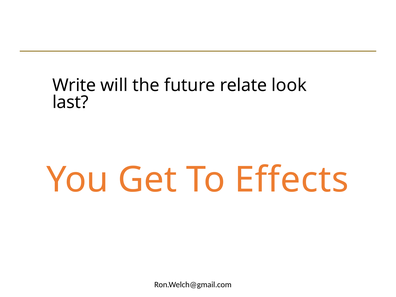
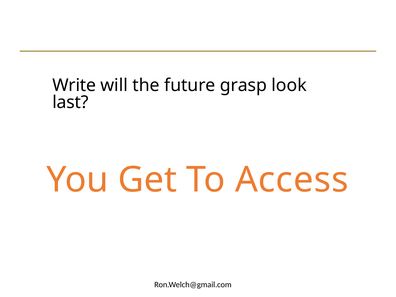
relate: relate -> grasp
Effects: Effects -> Access
